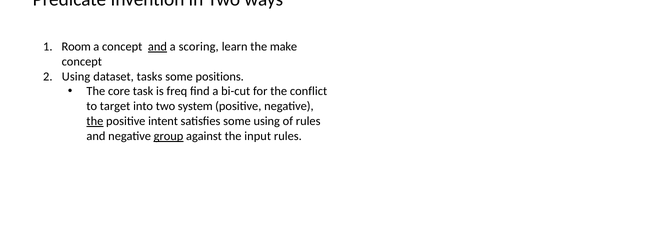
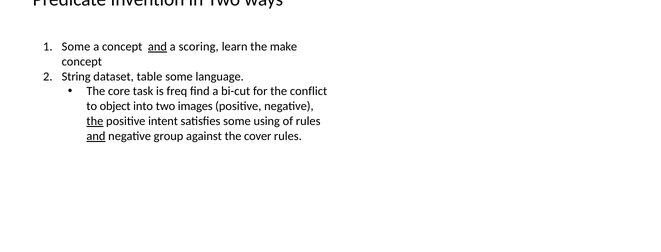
Room at (76, 47): Room -> Some
Using at (76, 76): Using -> String
tasks: tasks -> table
positions: positions -> language
target: target -> object
system: system -> images
and at (96, 136) underline: none -> present
group underline: present -> none
input: input -> cover
